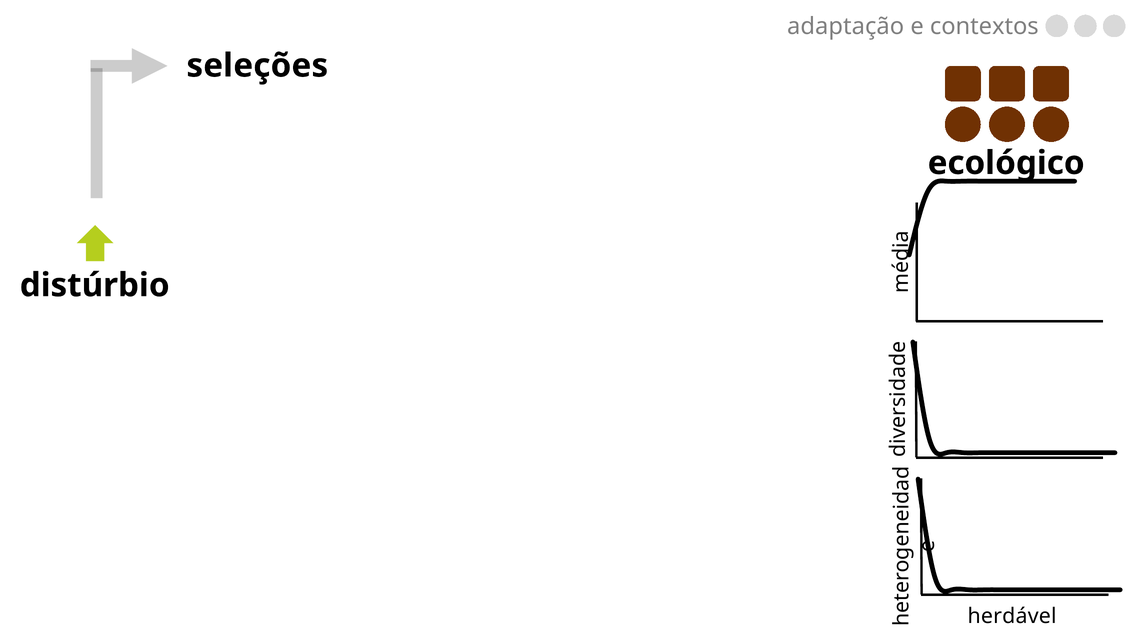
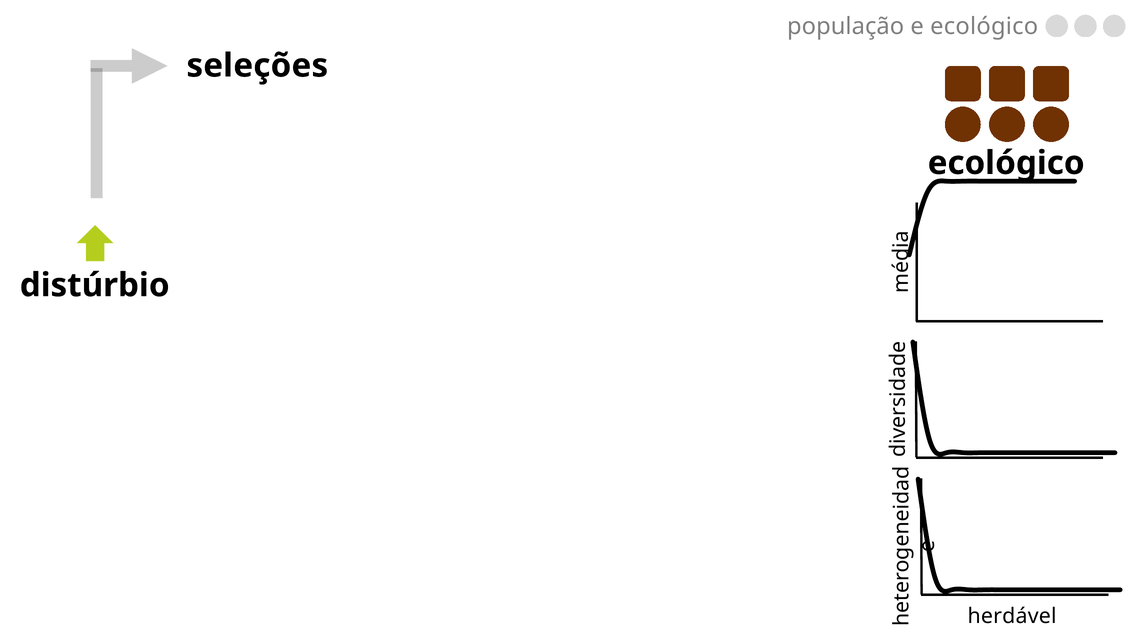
adaptação: adaptação -> população
e contextos: contextos -> ecológico
